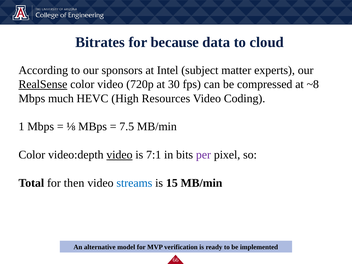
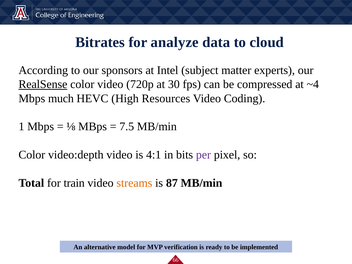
because: because -> analyze
~8: ~8 -> ~4
video at (119, 155) underline: present -> none
7:1: 7:1 -> 4:1
then: then -> train
streams colour: blue -> orange
15: 15 -> 87
